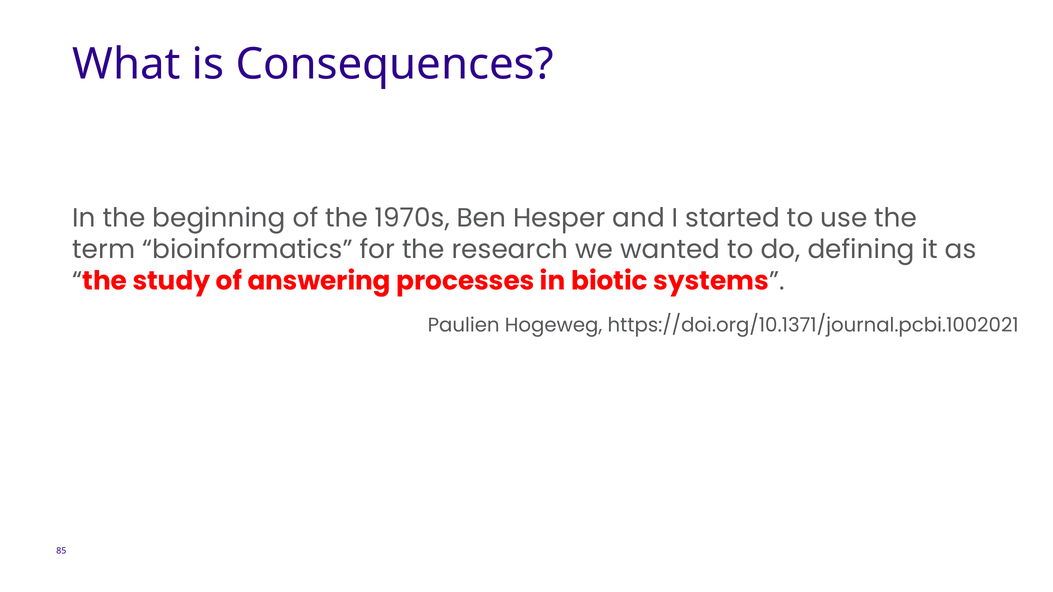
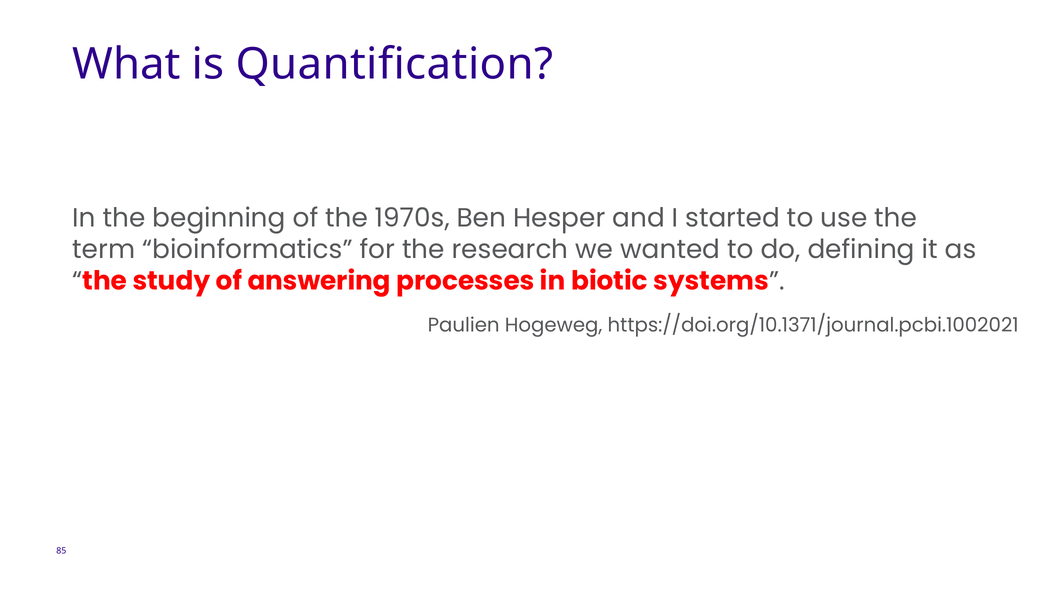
Consequences: Consequences -> Quantification
